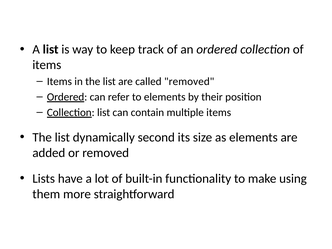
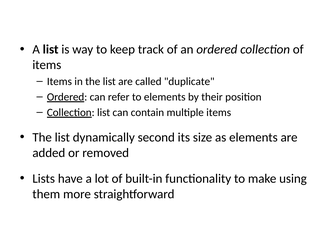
called removed: removed -> duplicate
